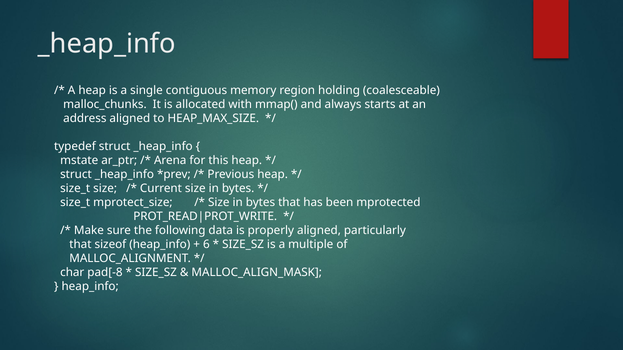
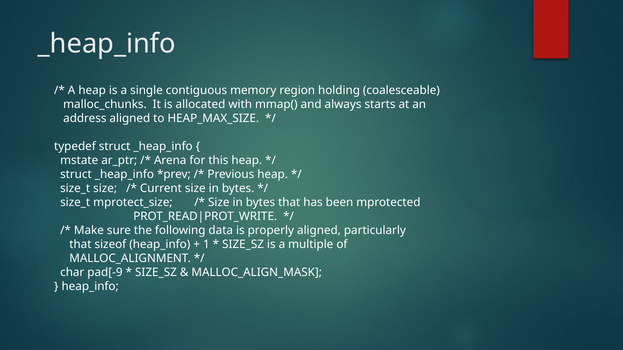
6: 6 -> 1
pad[-8: pad[-8 -> pad[-9
